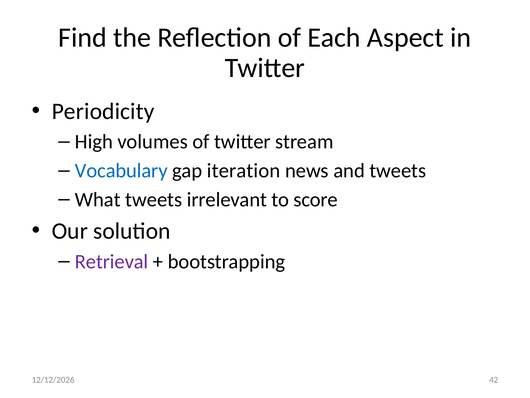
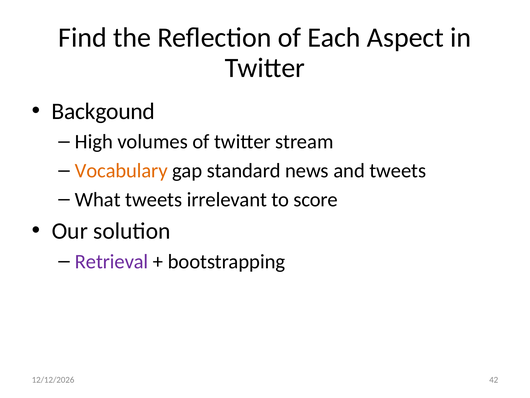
Periodicity: Periodicity -> Backgound
Vocabulary colour: blue -> orange
iteration: iteration -> standard
